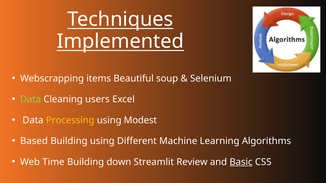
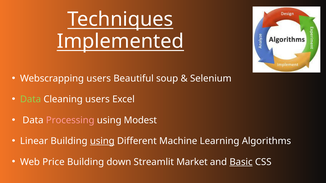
Webscrapping items: items -> users
Processing colour: yellow -> pink
Based: Based -> Linear
using at (102, 141) underline: none -> present
Time: Time -> Price
Review: Review -> Market
